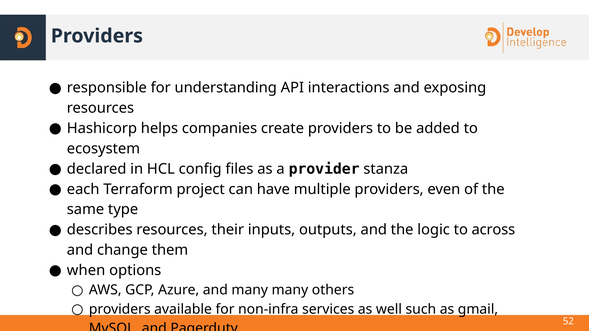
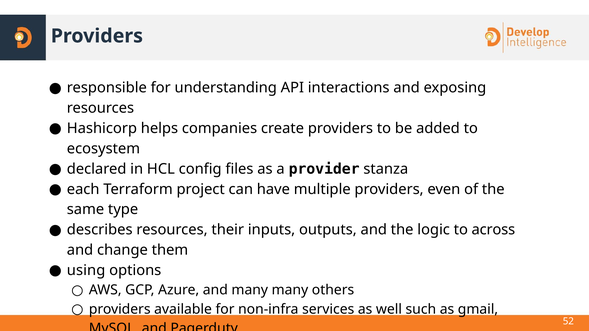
when: when -> using
